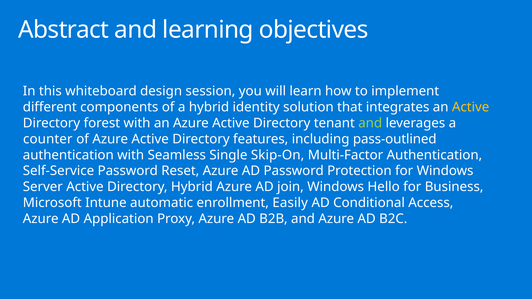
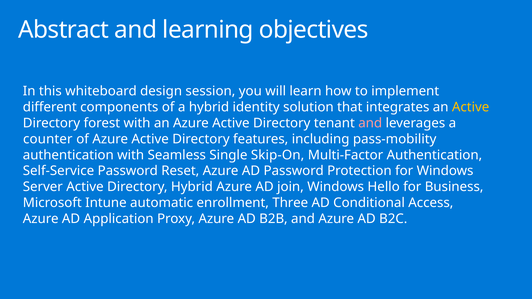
and at (370, 123) colour: light green -> pink
pass-outlined: pass-outlined -> pass-mobility
Easily: Easily -> Three
